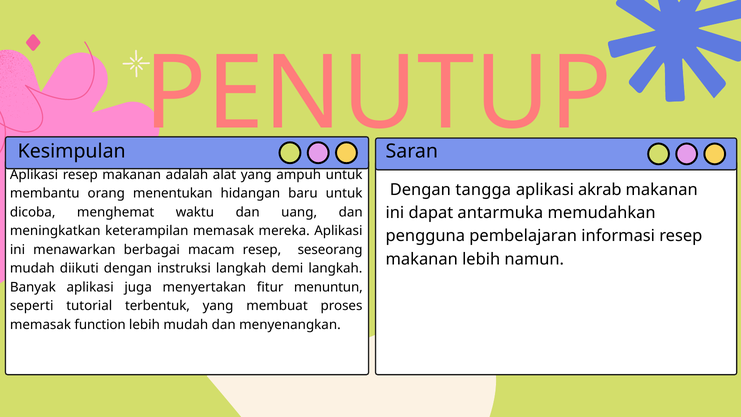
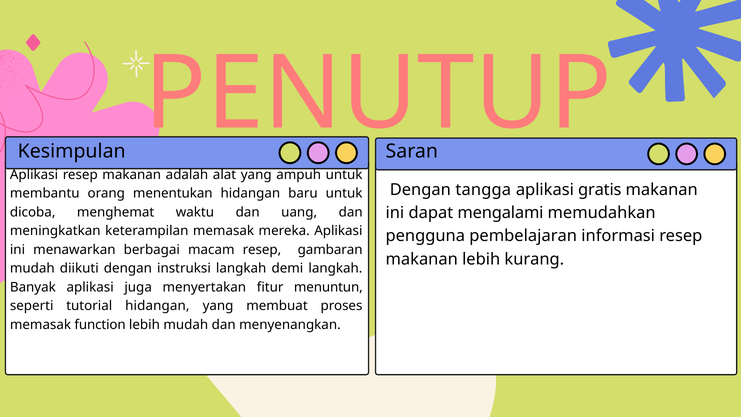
akrab: akrab -> gratis
antarmuka: antarmuka -> mengalami
seseorang: seseorang -> gambaran
namun: namun -> kurang
tutorial terbentuk: terbentuk -> hidangan
